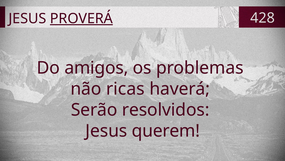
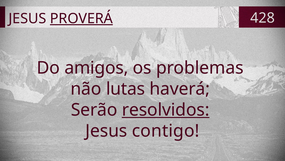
ricas: ricas -> lutas
resolvidos underline: none -> present
querem: querem -> contigo
